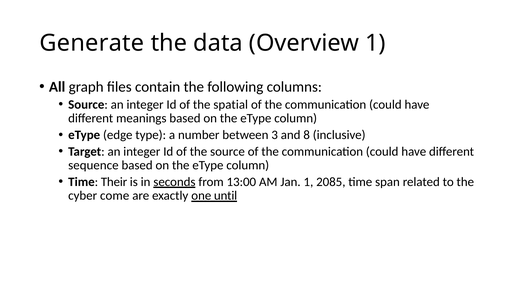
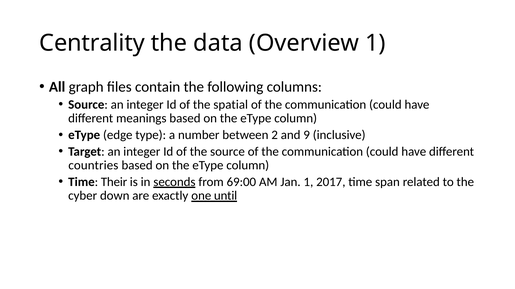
Generate: Generate -> Centrality
3: 3 -> 2
8: 8 -> 9
sequence: sequence -> countries
13:00: 13:00 -> 69:00
2085: 2085 -> 2017
come: come -> down
